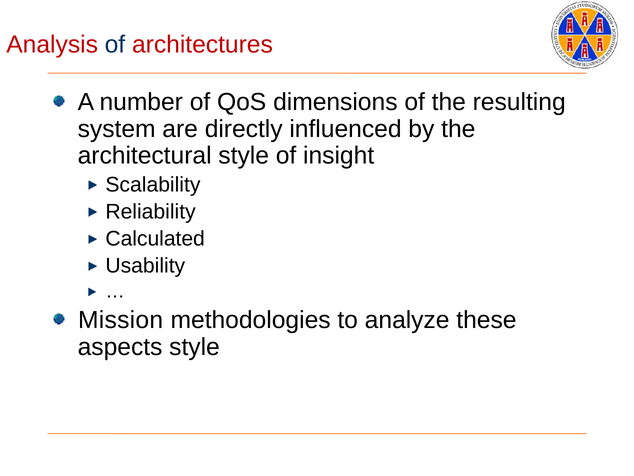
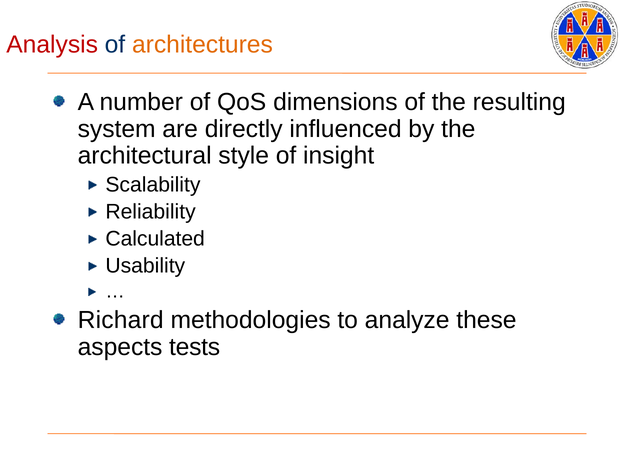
architectures colour: red -> orange
Mission: Mission -> Richard
aspects style: style -> tests
